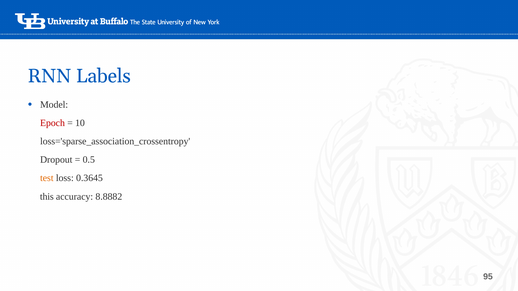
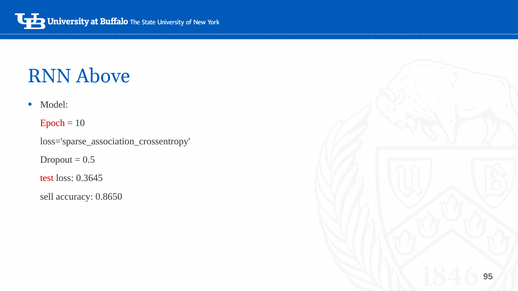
Labels: Labels -> Above
test colour: orange -> red
this: this -> sell
8.8882: 8.8882 -> 0.8650
